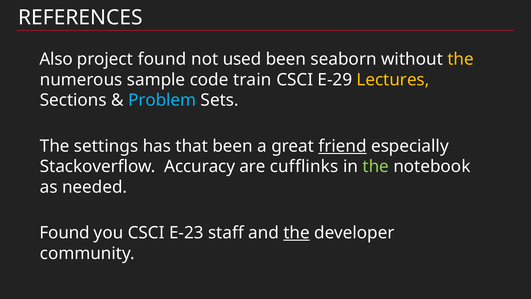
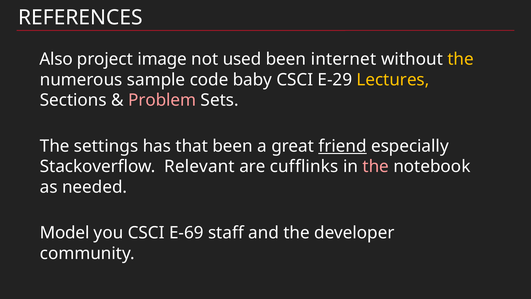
project found: found -> image
seaborn: seaborn -> internet
train: train -> baby
Problem colour: light blue -> pink
Accuracy: Accuracy -> Relevant
the at (376, 166) colour: light green -> pink
Found at (65, 233): Found -> Model
E-23: E-23 -> E-69
the at (297, 233) underline: present -> none
